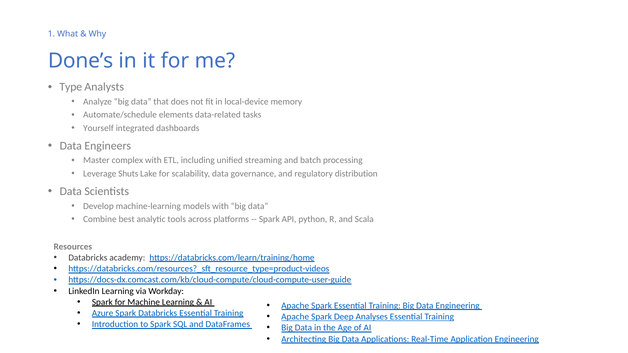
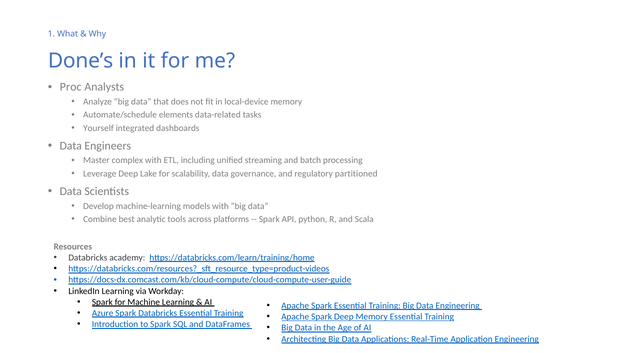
Type: Type -> Proc
Leverage Shuts: Shuts -> Deep
distribution: distribution -> partitioned
Deep Analyses: Analyses -> Memory
